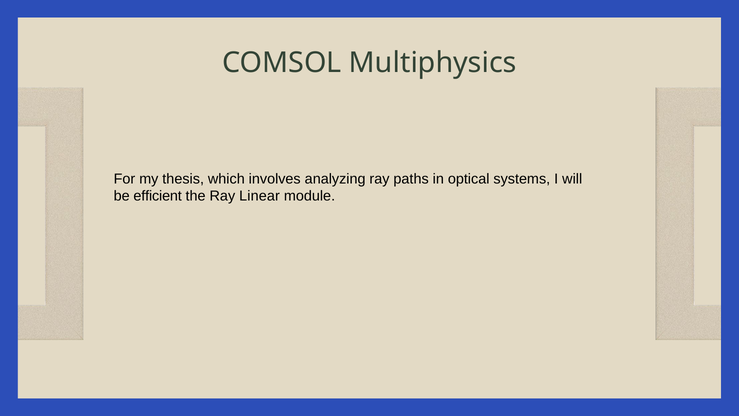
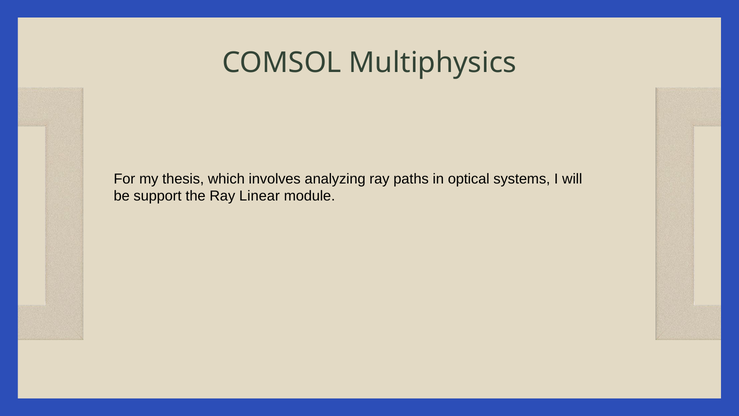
efficient: efficient -> support
